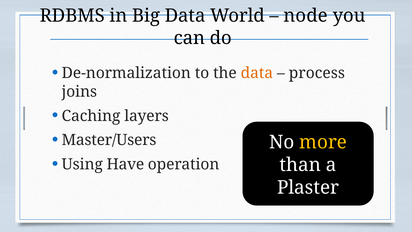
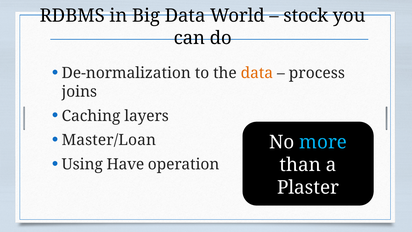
node: node -> stock
Master/Users: Master/Users -> Master/Loan
more colour: yellow -> light blue
